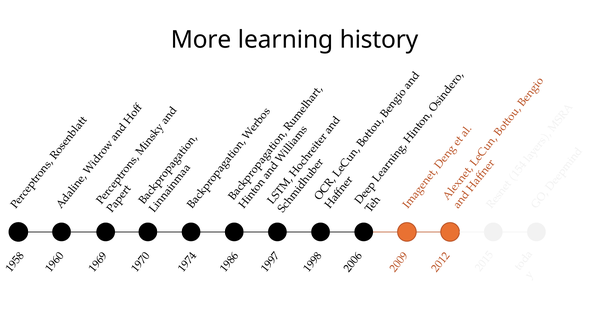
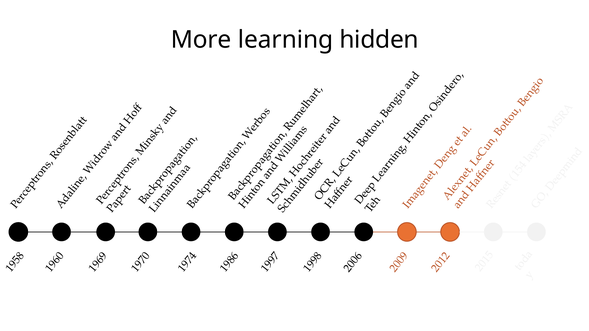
history: history -> hidden
